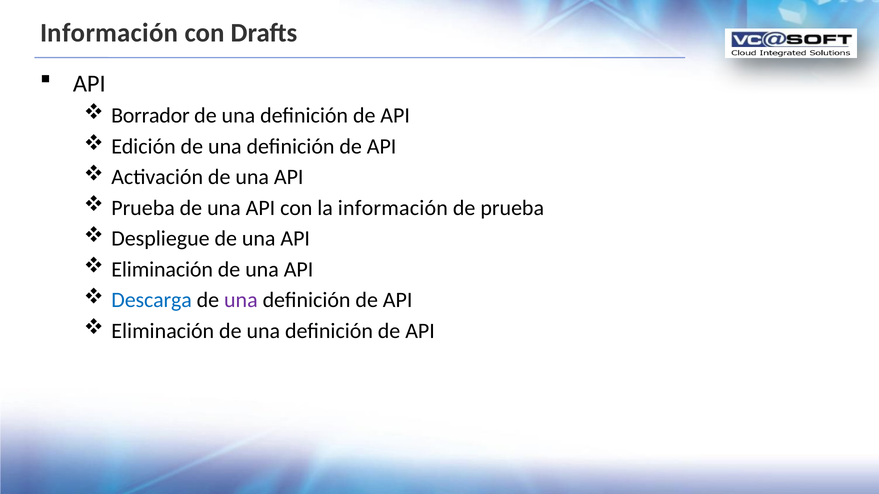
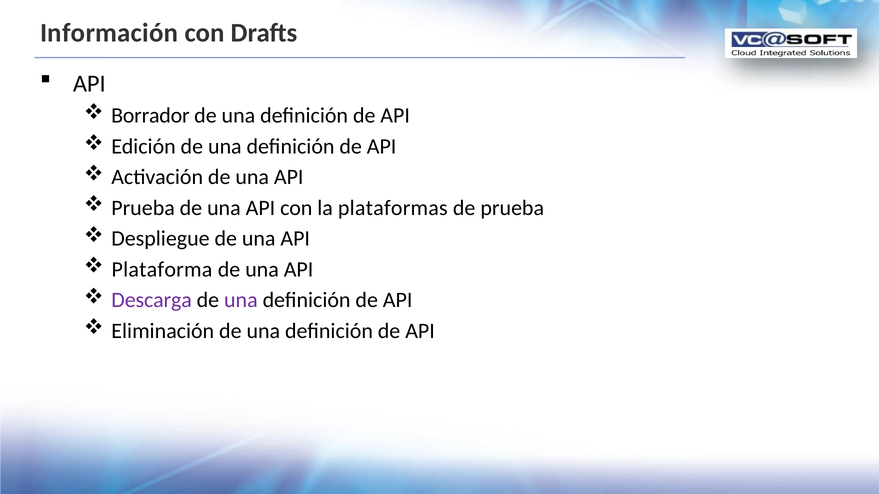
la información: información -> plataformas
Eliminación at (162, 270): Eliminación -> Plataforma
Descarga colour: blue -> purple
